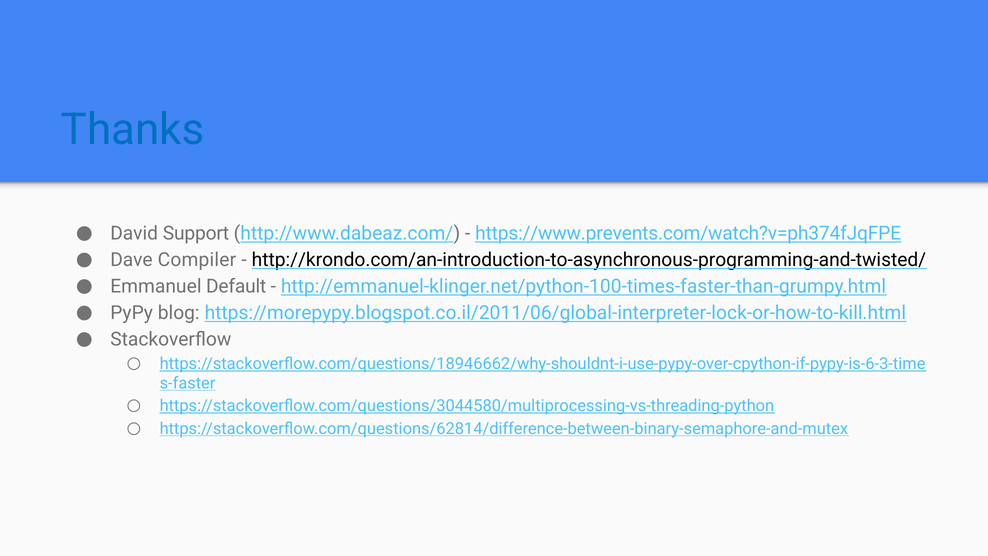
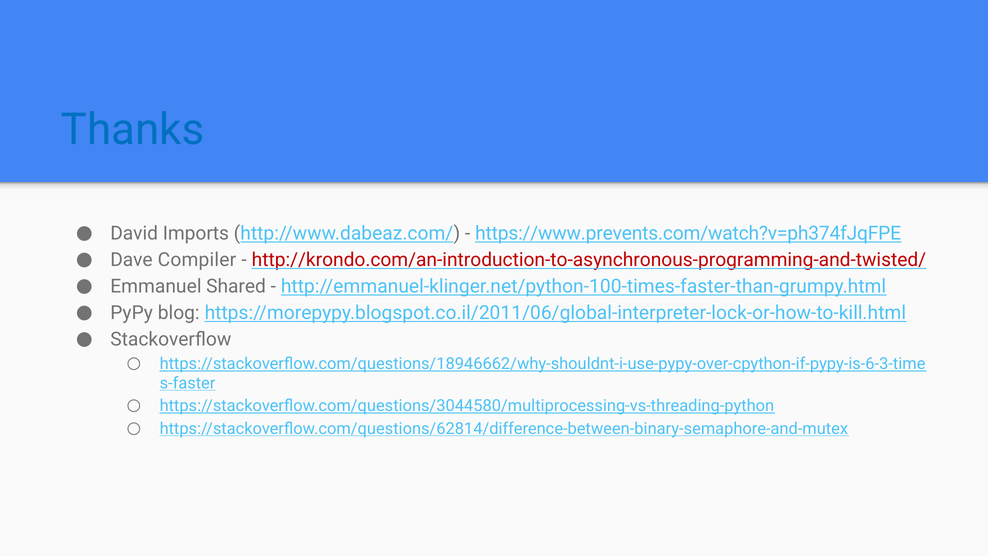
Support: Support -> Imports
http://krondo.com/an-introduction-to-asynchronous-programming-and-twisted/ colour: black -> red
Default: Default -> Shared
